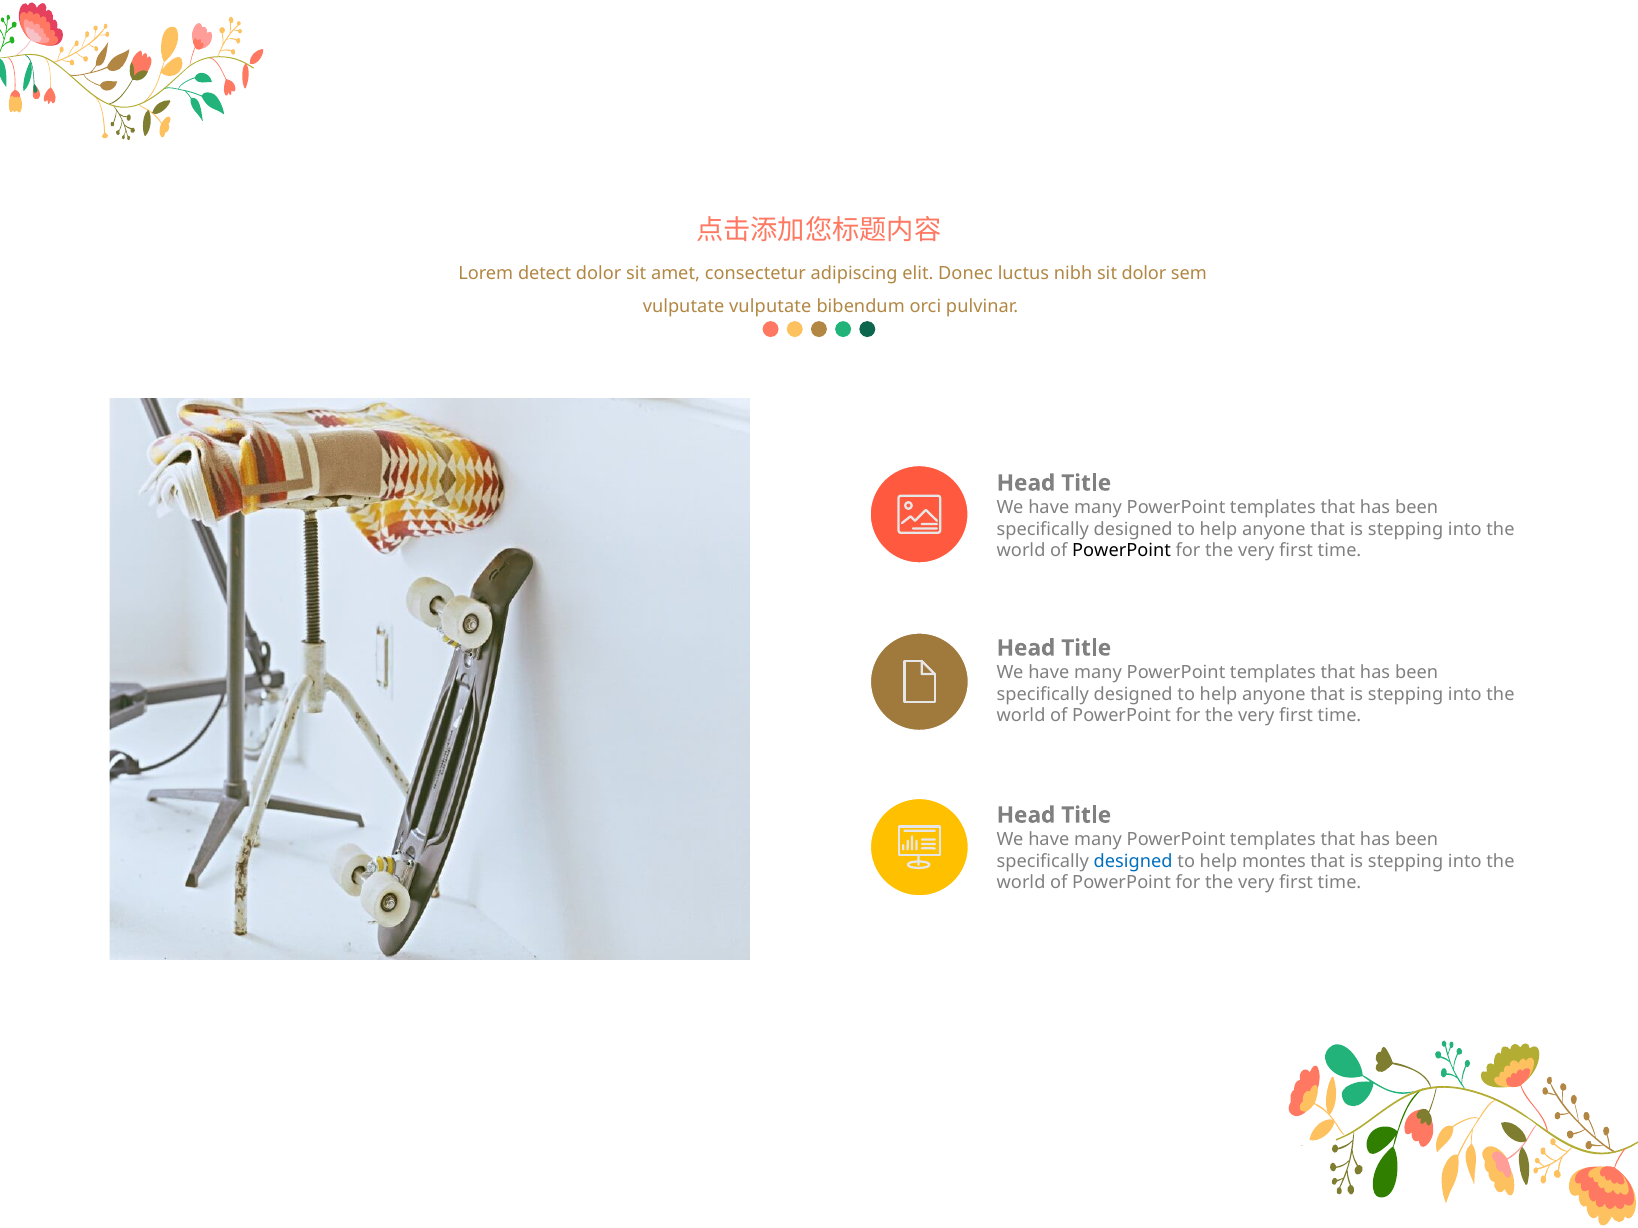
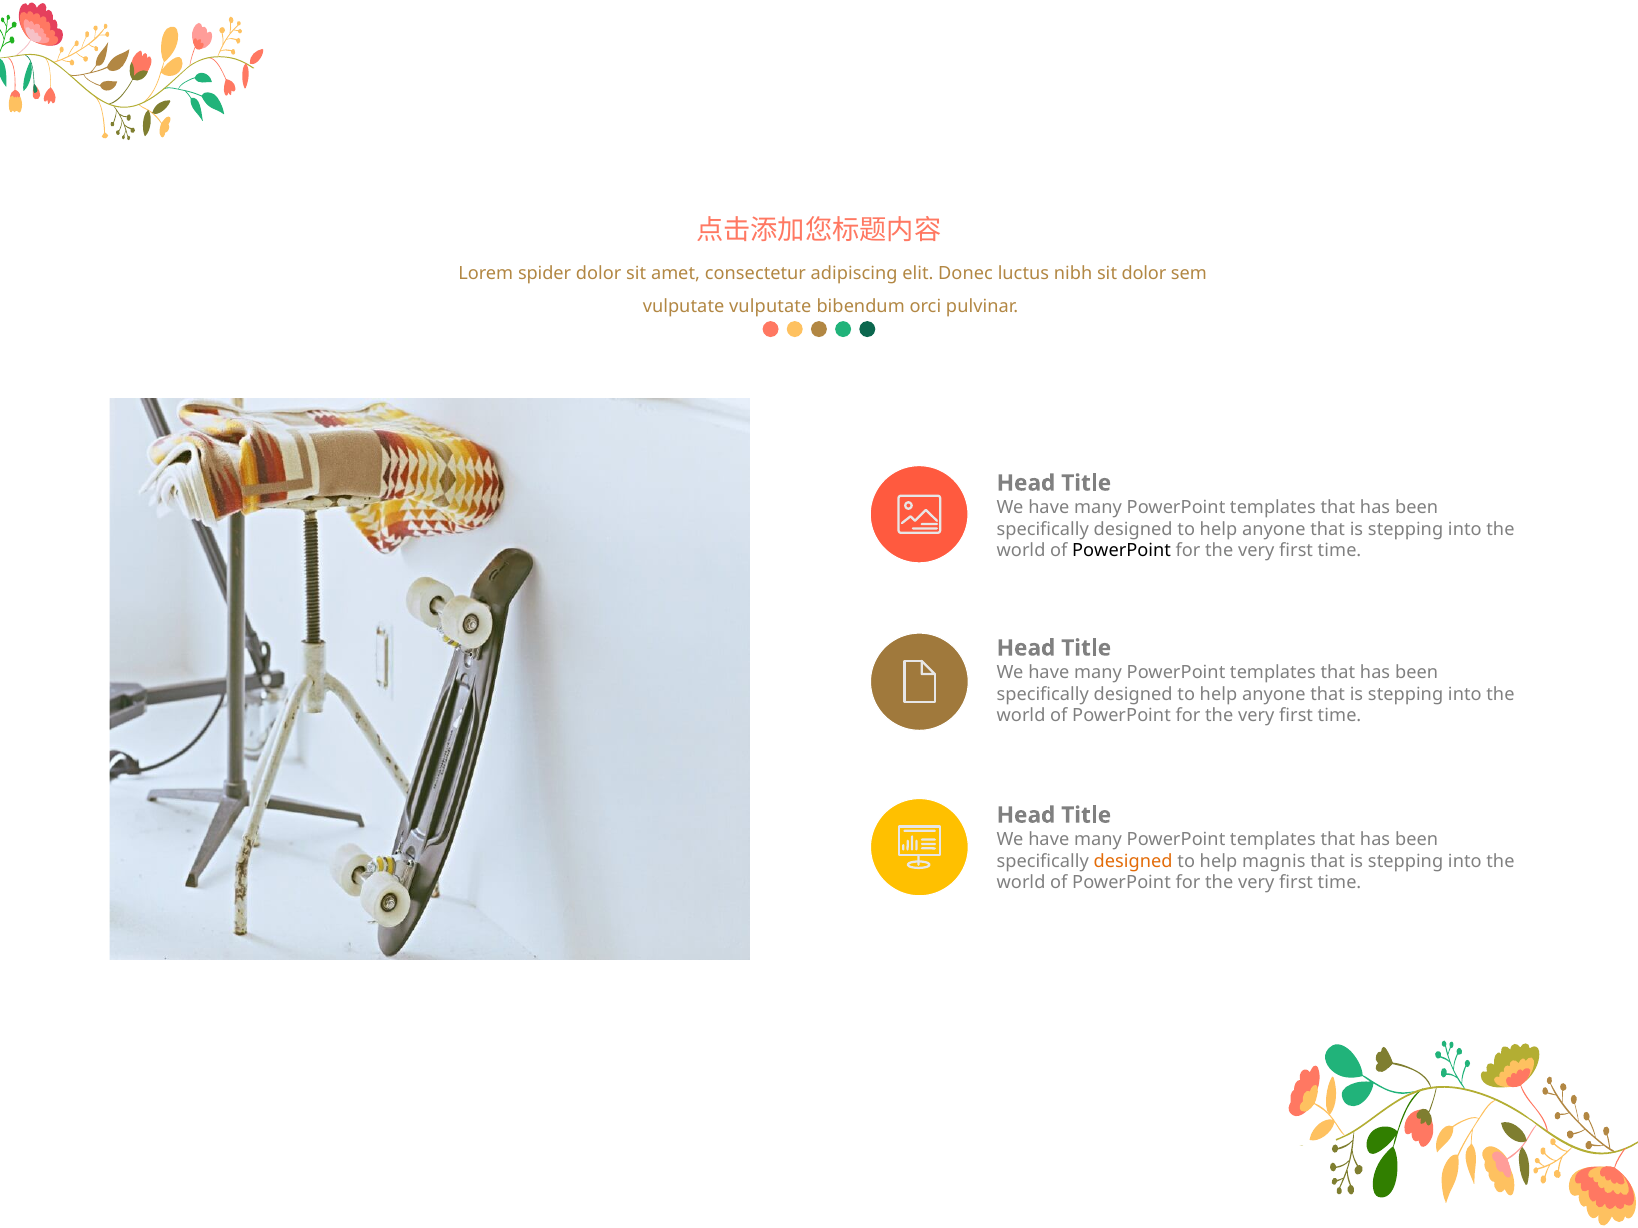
detect: detect -> spider
designed at (1133, 862) colour: blue -> orange
montes: montes -> magnis
